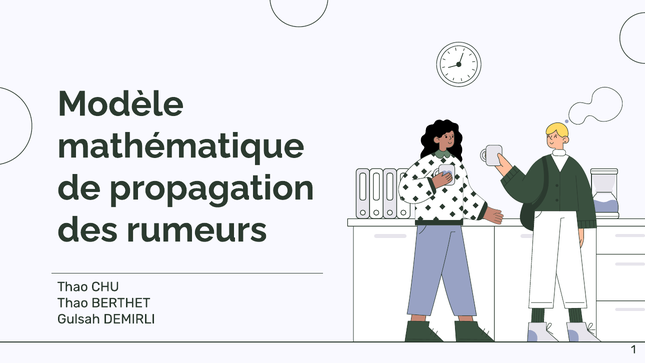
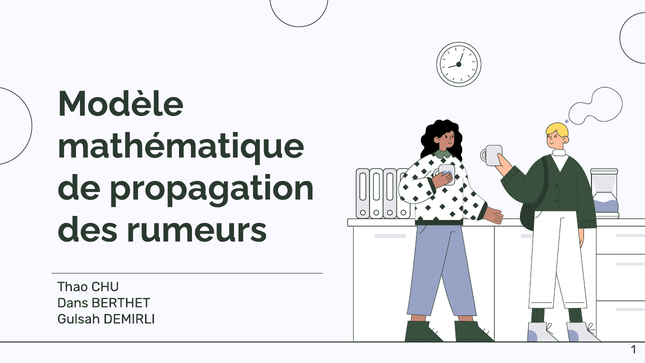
Thao at (73, 303): Thao -> Dans
